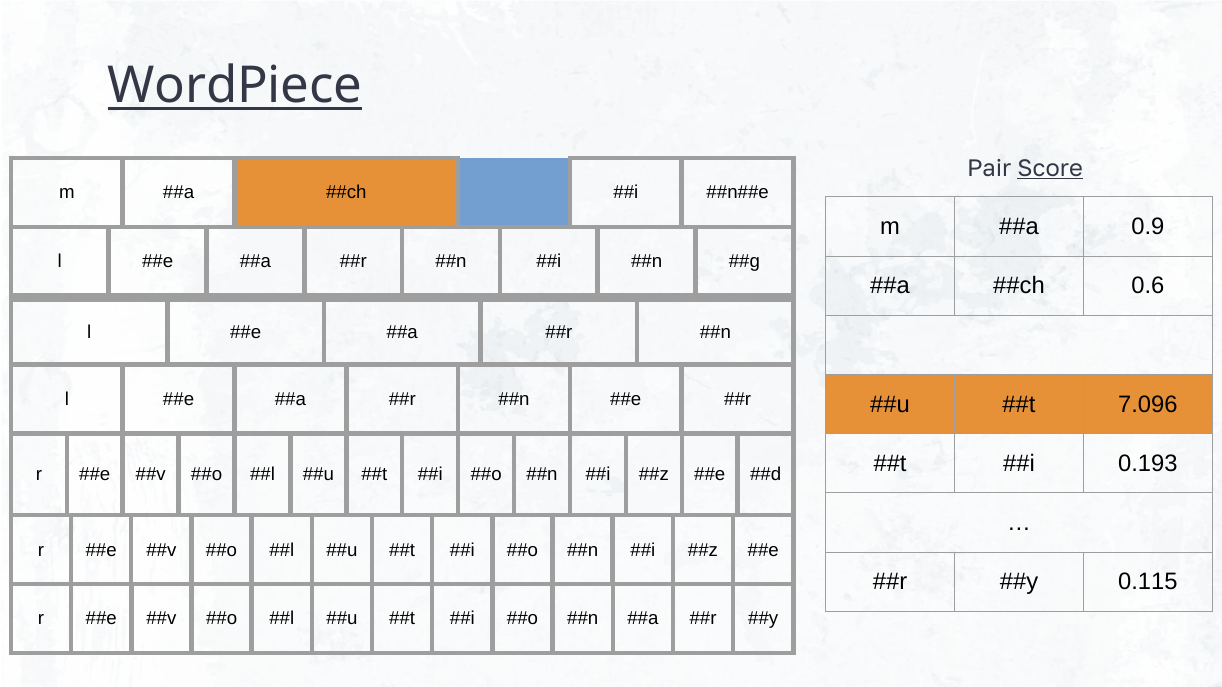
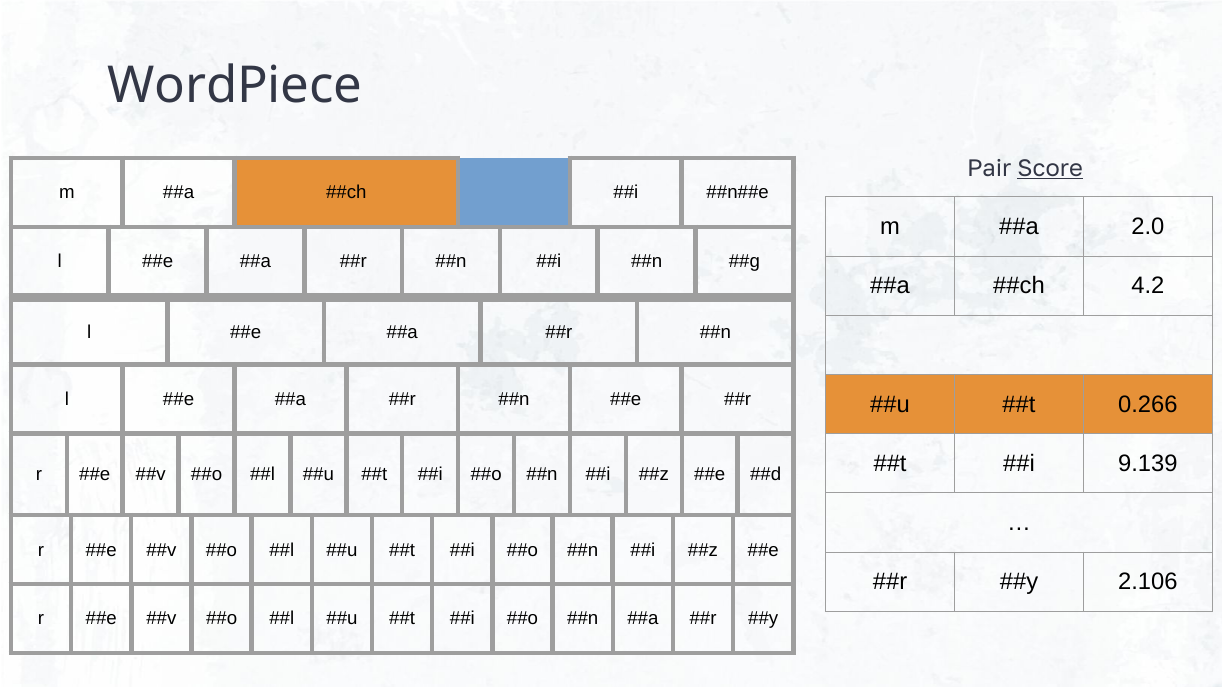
WordPiece underline: present -> none
0.9: 0.9 -> 2.0
0.6: 0.6 -> 4.2
7.096: 7.096 -> 0.266
0.193: 0.193 -> 9.139
0.115: 0.115 -> 2.106
